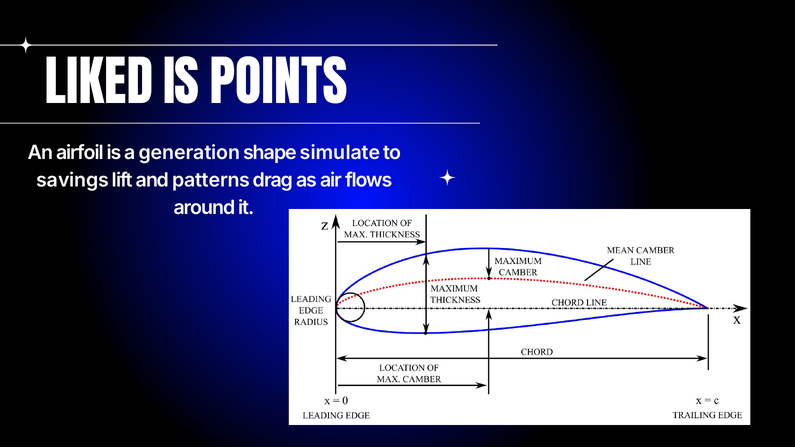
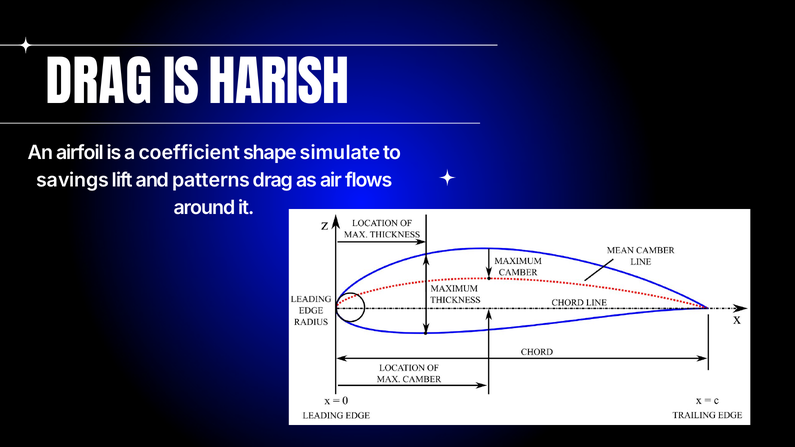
LIKED at (99, 85): LIKED -> DRAG
POINTS: POINTS -> HARISH
generation: generation -> coefficient
